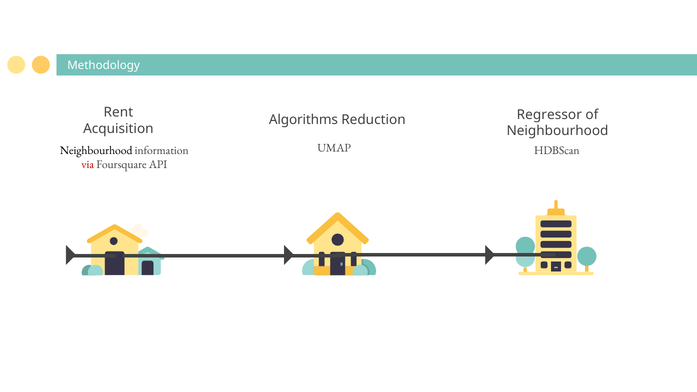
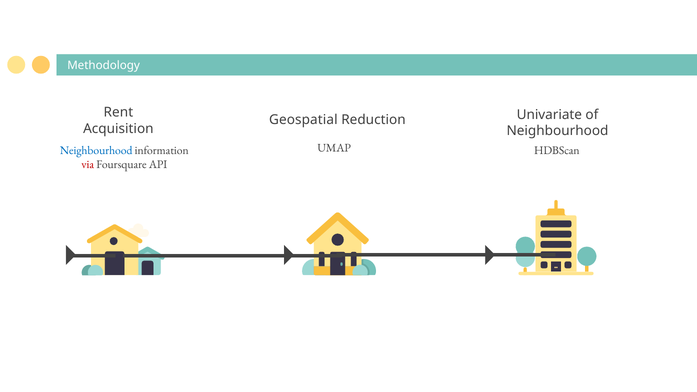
Regressor: Regressor -> Univariate
Algorithms: Algorithms -> Geospatial
Neighbourhood at (96, 151) colour: black -> blue
